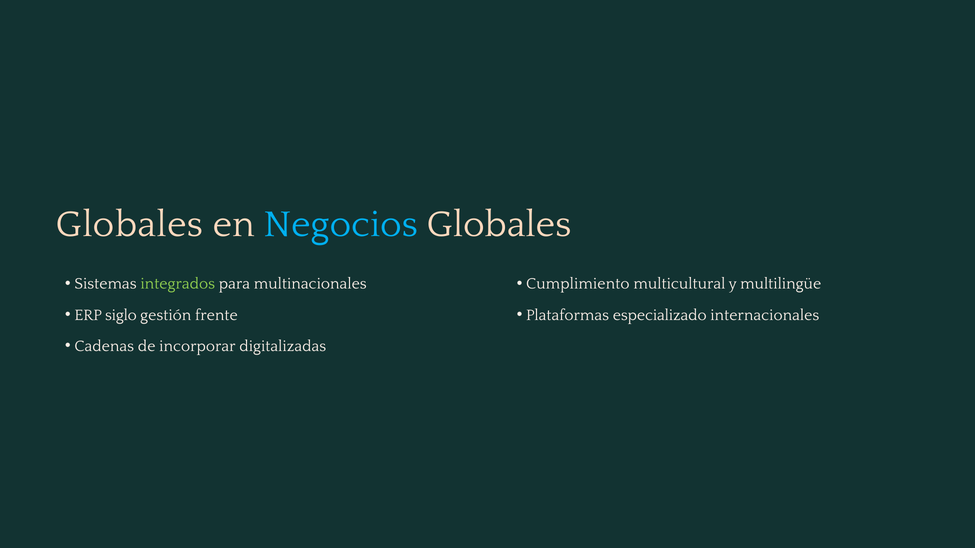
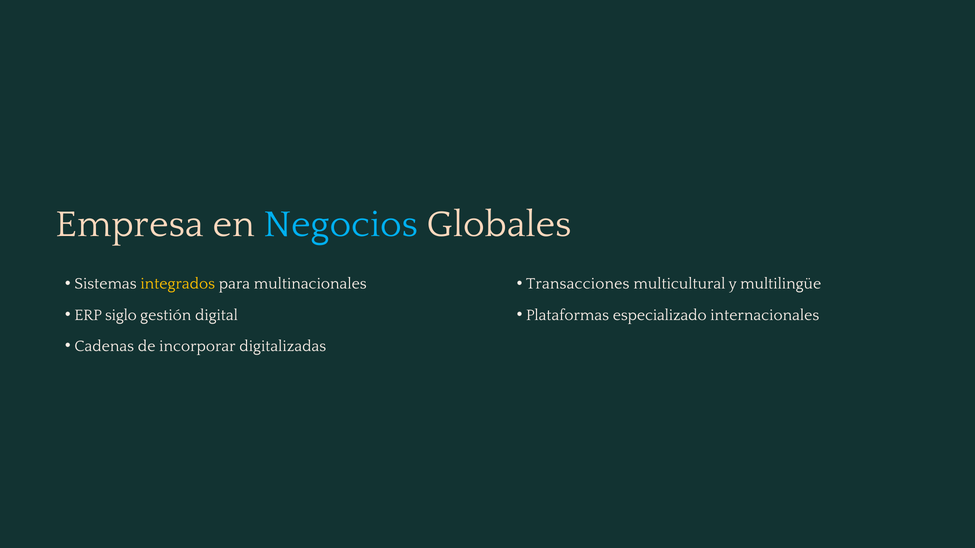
Globales at (130, 224): Globales -> Empresa
integrados colour: light green -> yellow
Cumplimiento: Cumplimiento -> Transacciones
frente: frente -> digital
